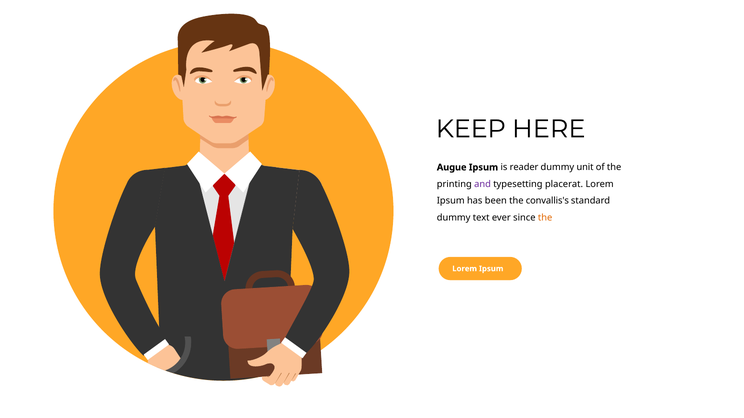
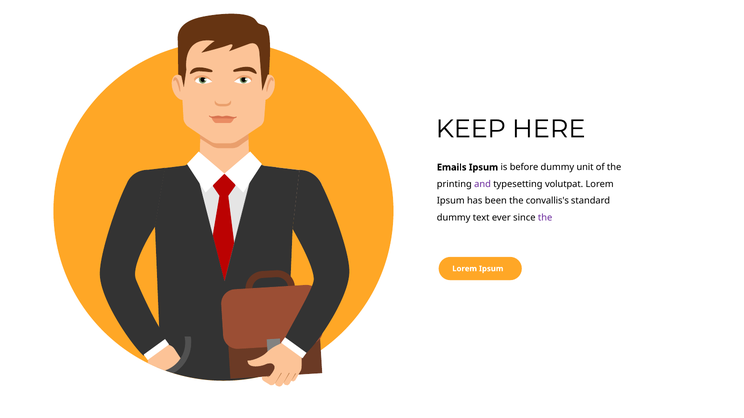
Augue: Augue -> Emails
reader: reader -> before
placerat: placerat -> volutpat
the at (545, 218) colour: orange -> purple
